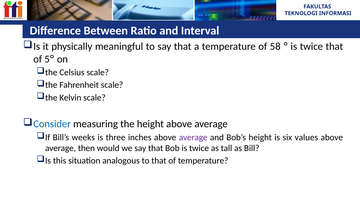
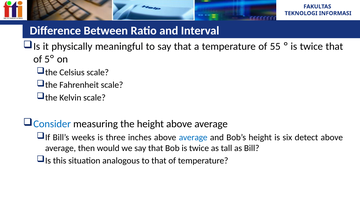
58: 58 -> 55
average at (193, 138) colour: purple -> blue
values: values -> detect
